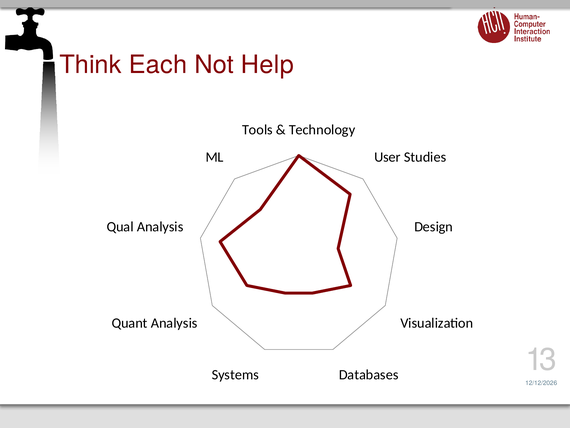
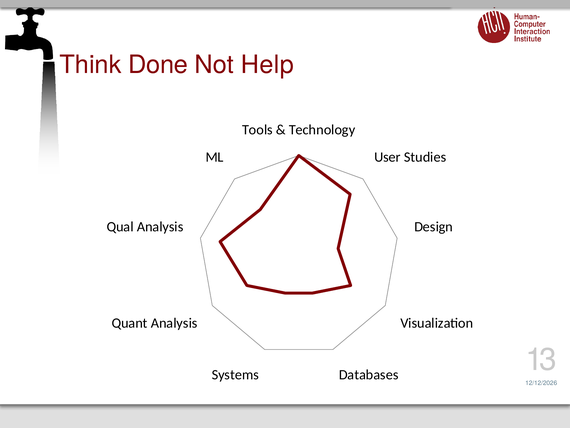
Each: Each -> Done
